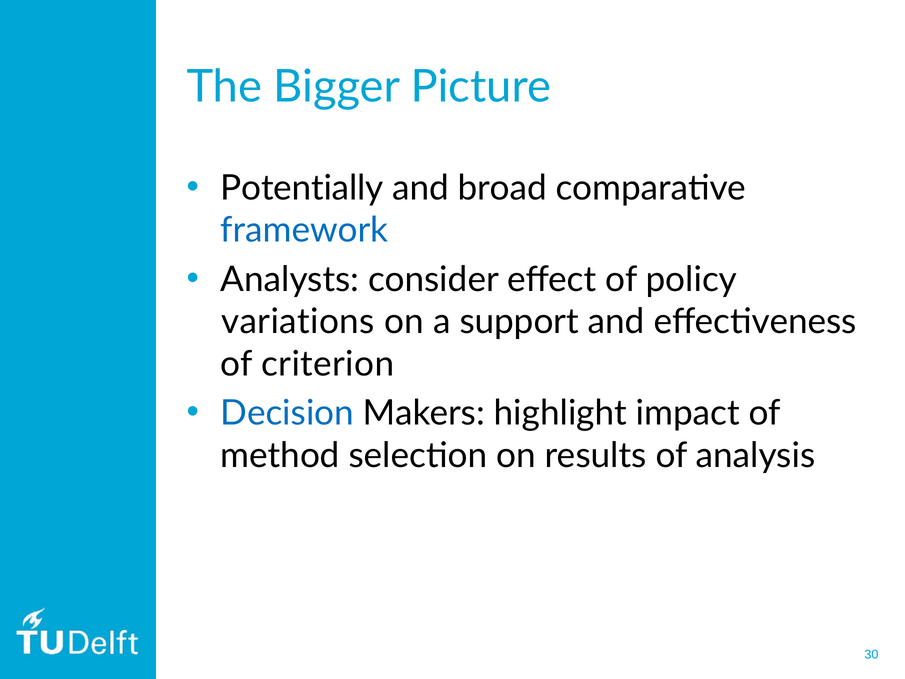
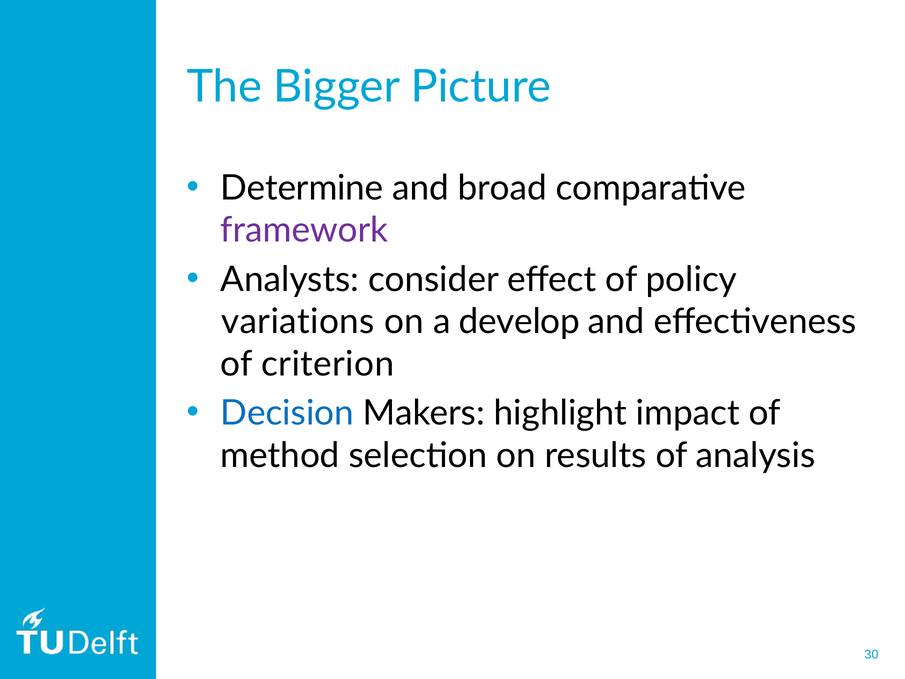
Potentially: Potentially -> Determine
framework colour: blue -> purple
support: support -> develop
